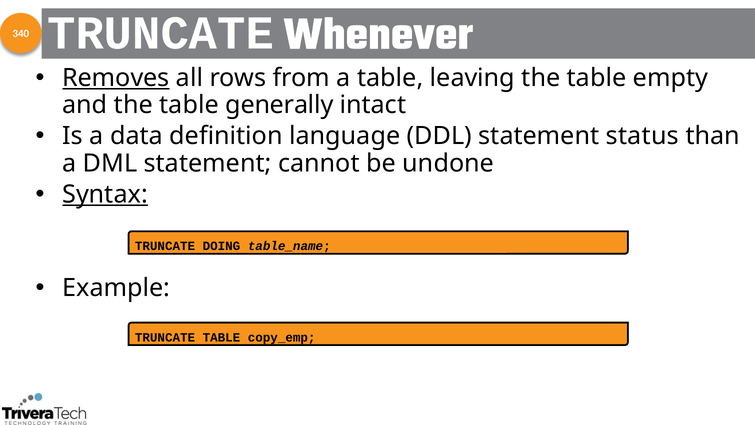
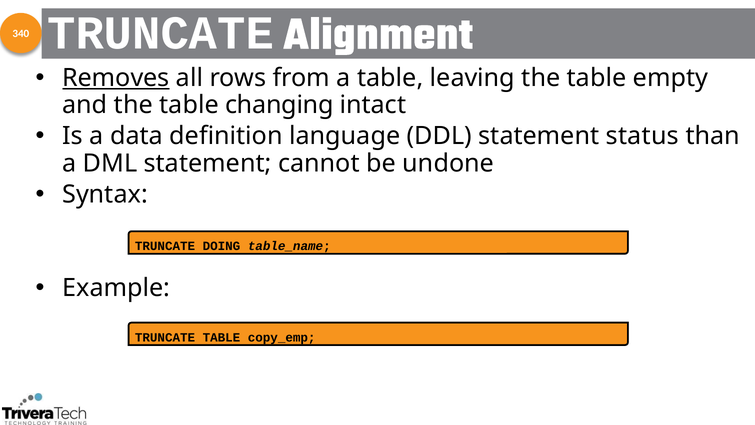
Whenever: Whenever -> Alignment
generally: generally -> changing
Syntax underline: present -> none
